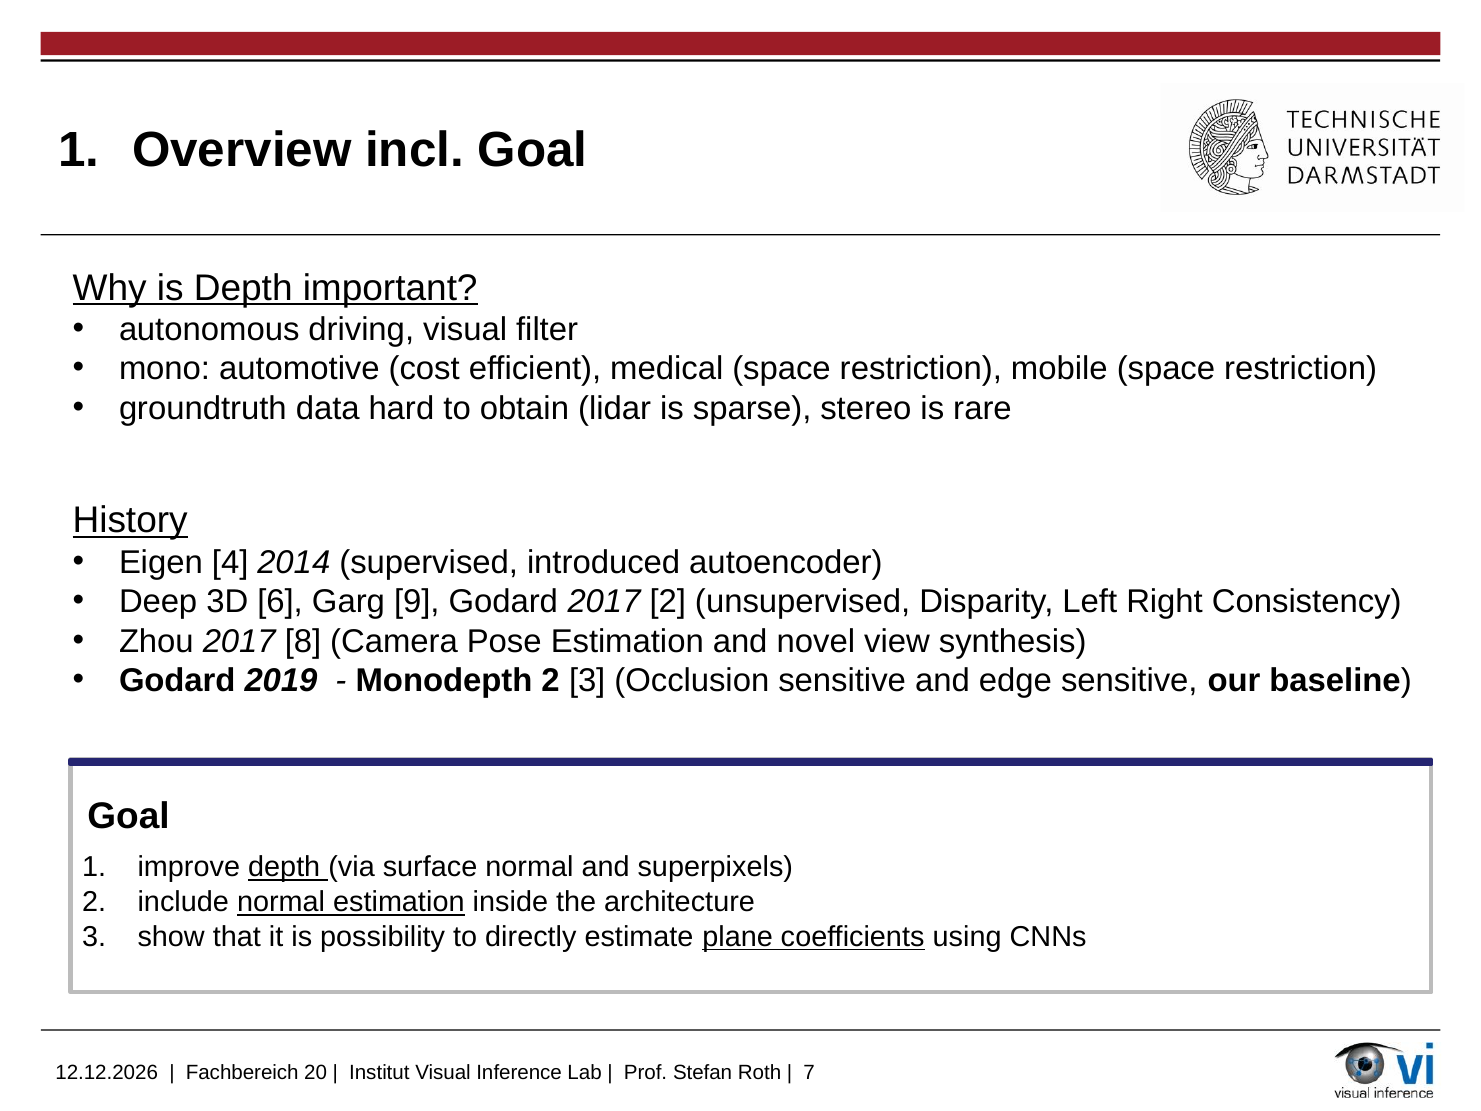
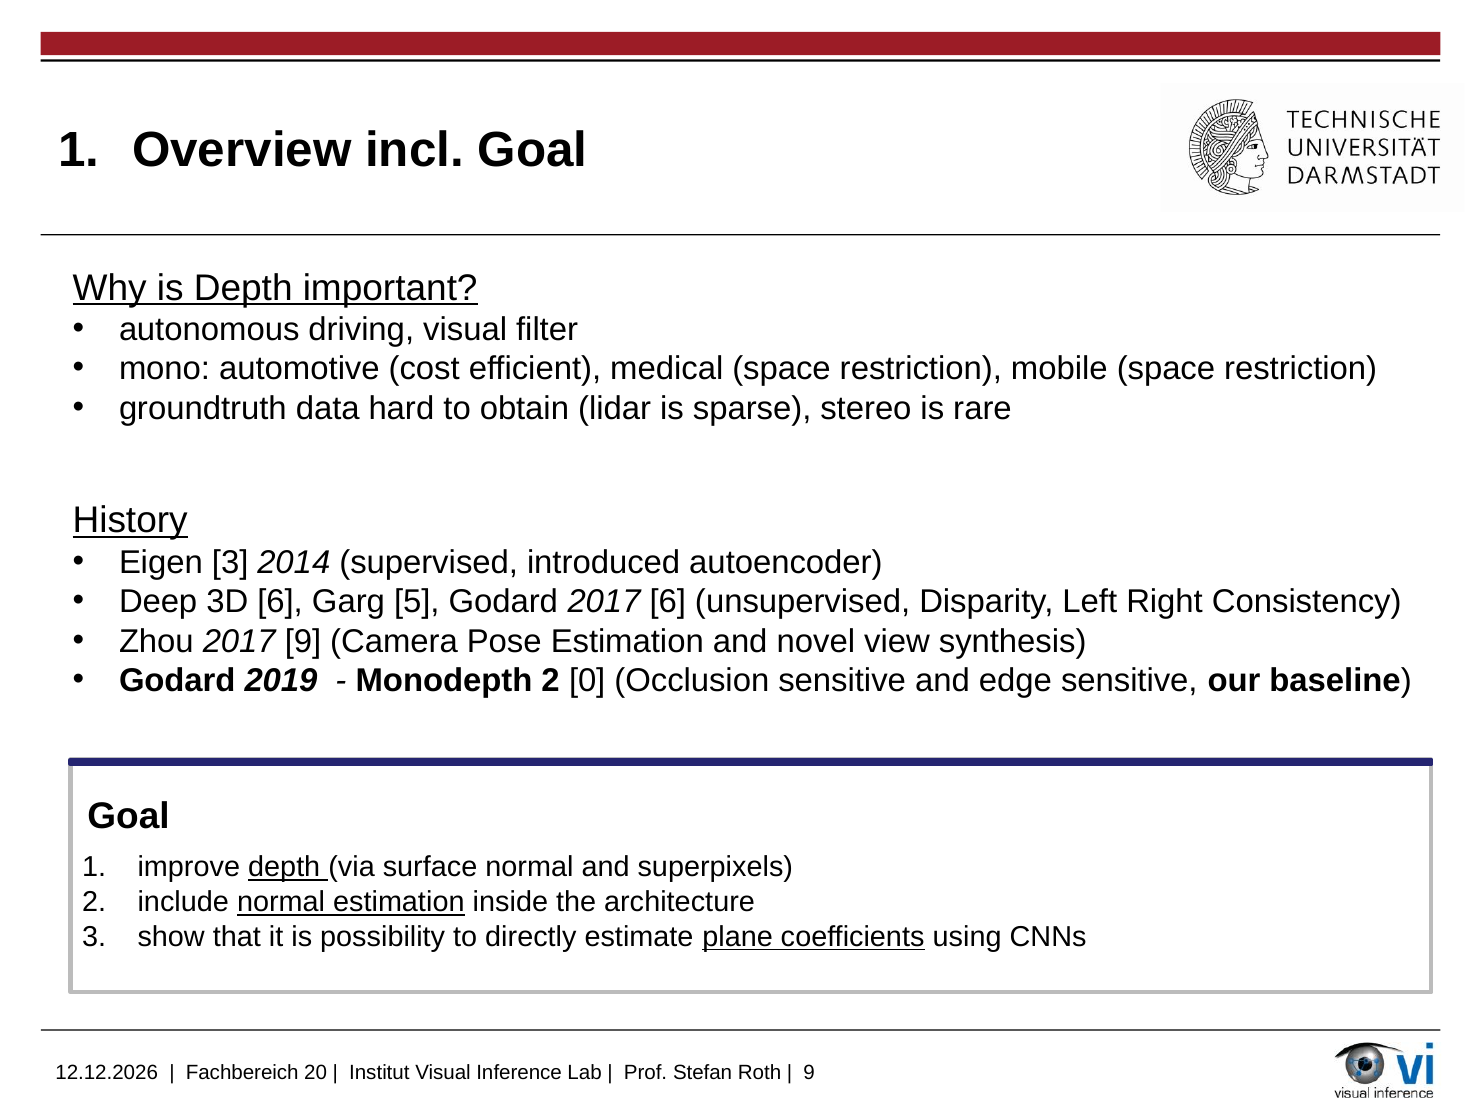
Eigen 4: 4 -> 3
9: 9 -> 5
2017 2: 2 -> 6
2017 8: 8 -> 9
2 3: 3 -> 0
7 at (809, 1072): 7 -> 9
